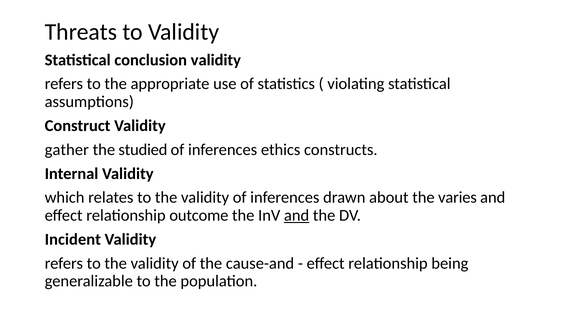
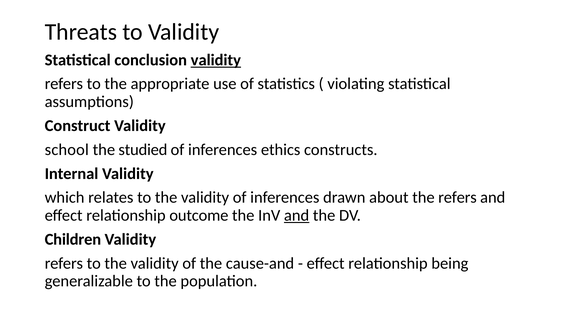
validity at (216, 60) underline: none -> present
gather: gather -> school
the varies: varies -> refers
Incident: Incident -> Children
